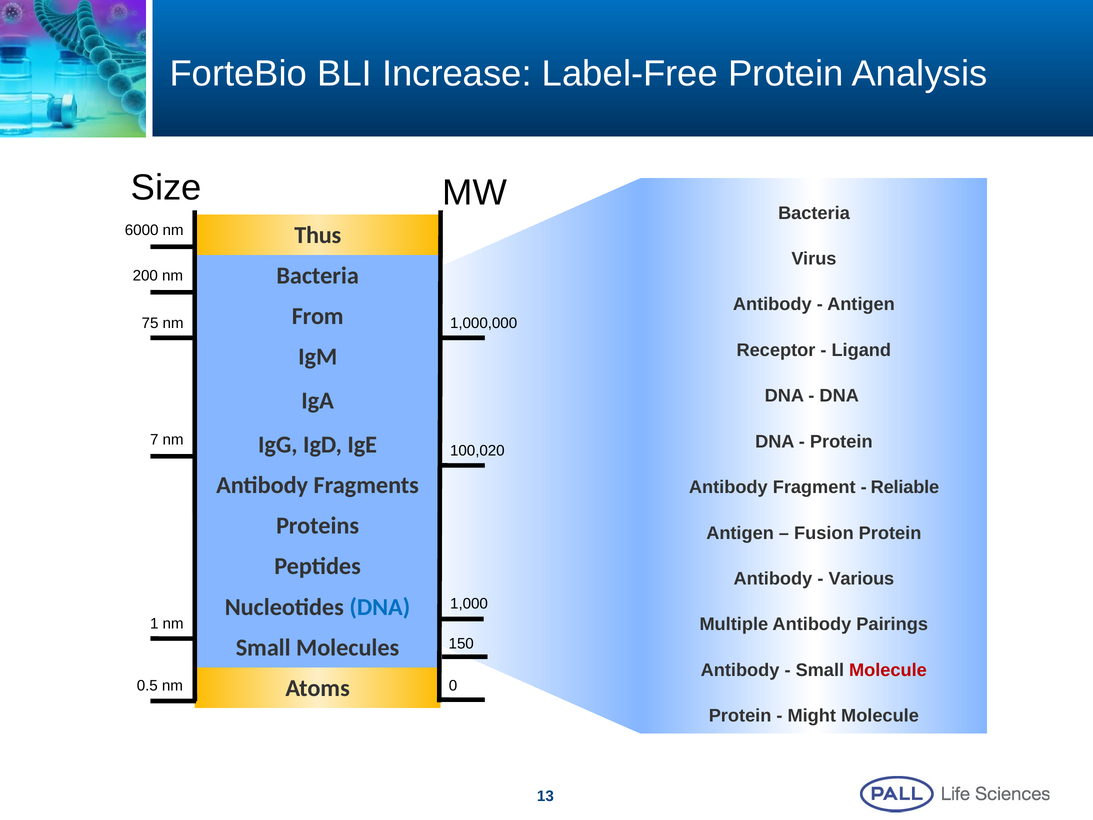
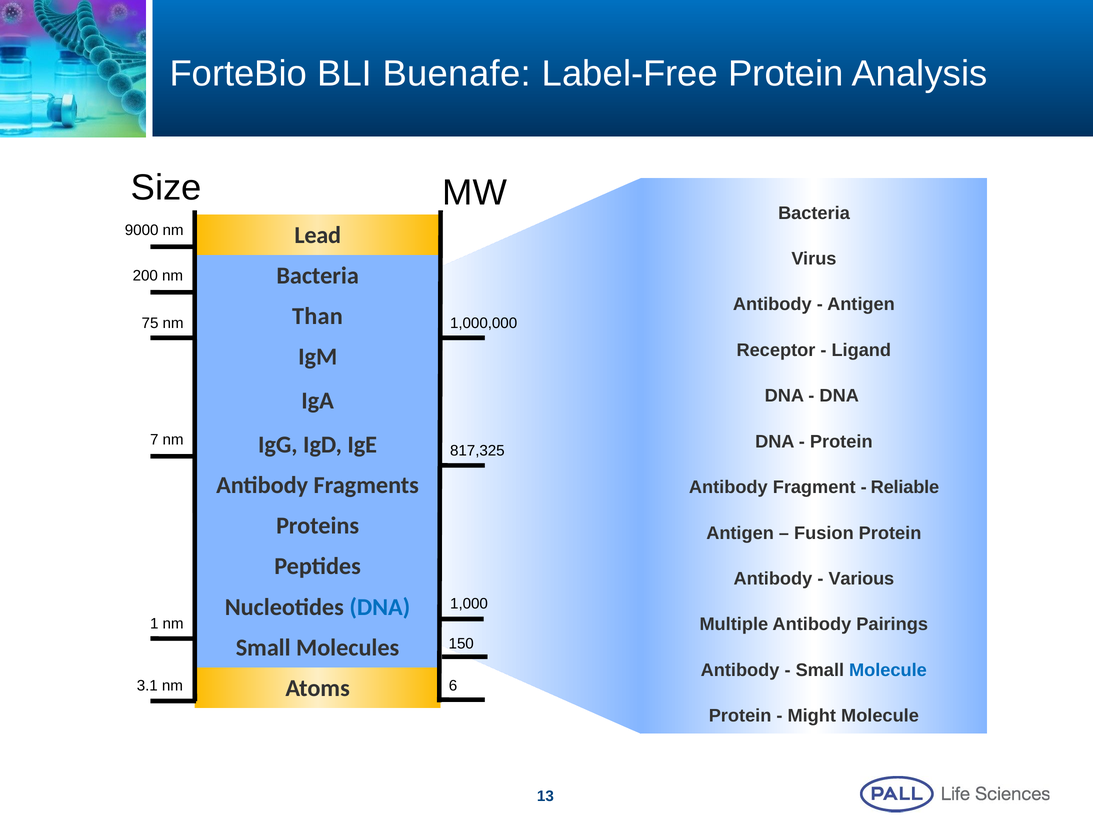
Increase: Increase -> Buenafe
6000: 6000 -> 9000
Thus: Thus -> Lead
From: From -> Than
100,020: 100,020 -> 817,325
Molecule at (888, 670) colour: red -> blue
0.5: 0.5 -> 3.1
0: 0 -> 6
